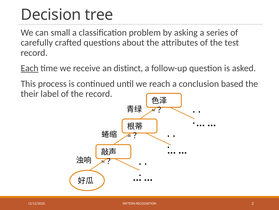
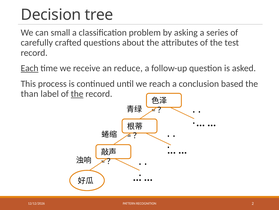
distinct: distinct -> reduce
their: their -> than
the at (77, 94) underline: none -> present
